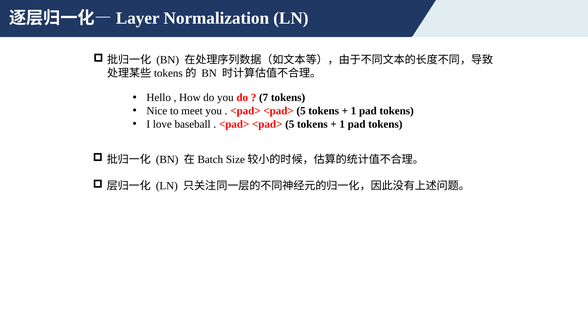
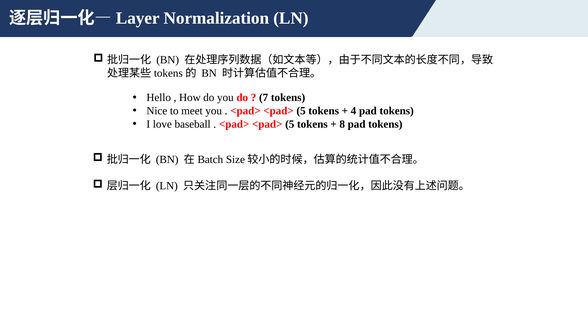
1 at (354, 111): 1 -> 4
1 at (342, 124): 1 -> 8
